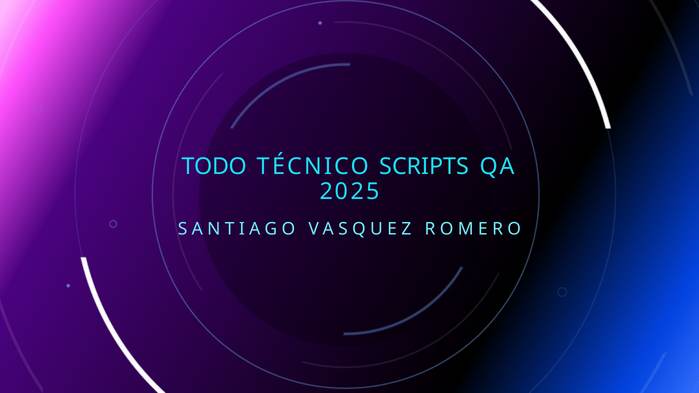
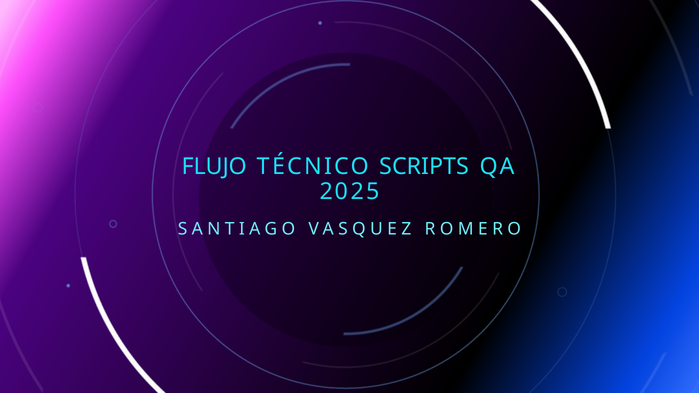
TODO: TODO -> FLUJO
